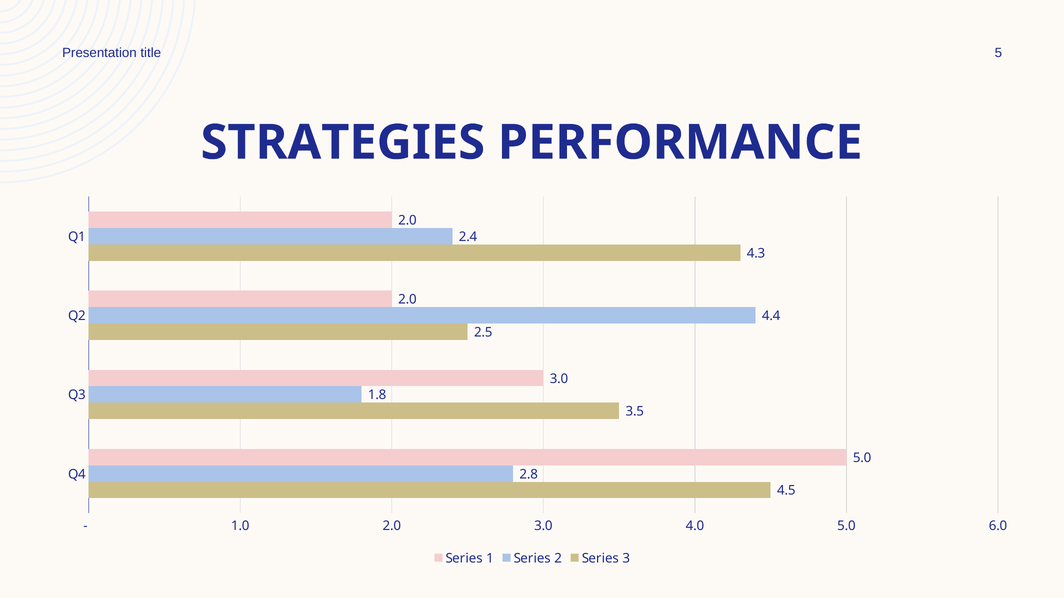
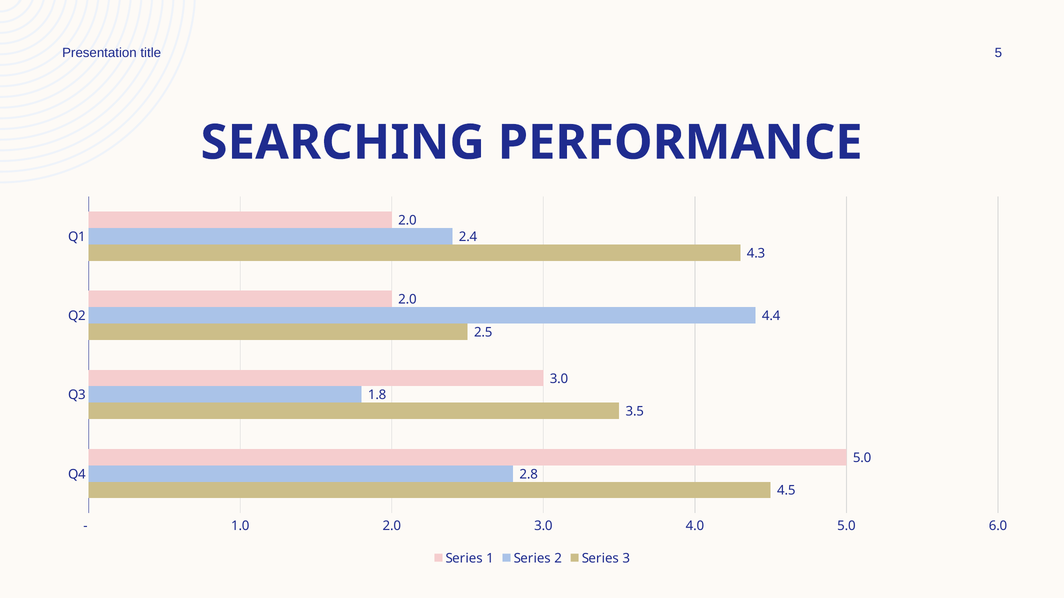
STRATEGIES: STRATEGIES -> SEARCHING
